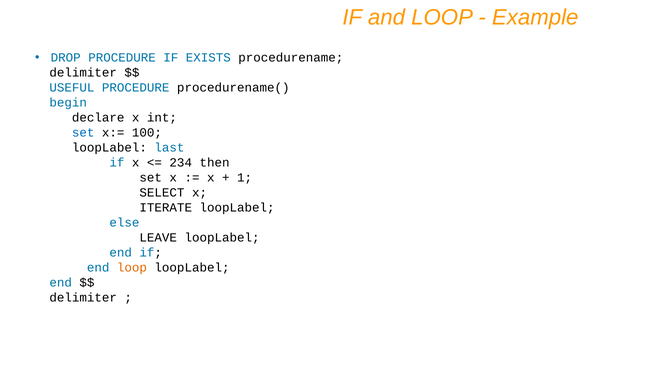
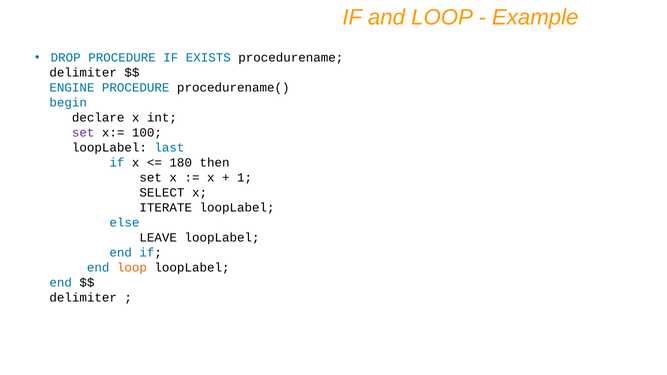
USEFUL: USEFUL -> ENGINE
set at (83, 133) colour: blue -> purple
234: 234 -> 180
